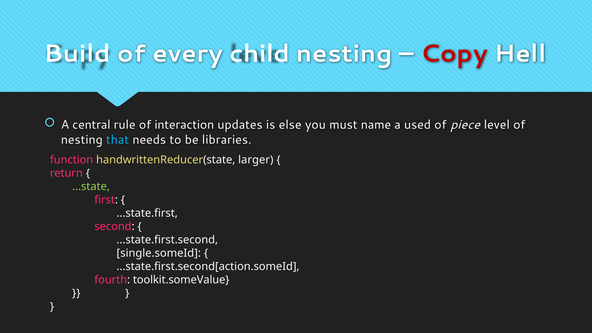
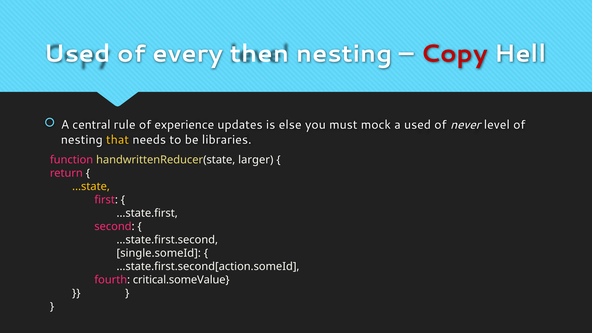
Build at (77, 54): Build -> Used
child: child -> then
interaction: interaction -> experience
name: name -> mock
piece: piece -> never
that colour: light blue -> yellow
...state colour: light green -> yellow
toolkit.someValue: toolkit.someValue -> critical.someValue
